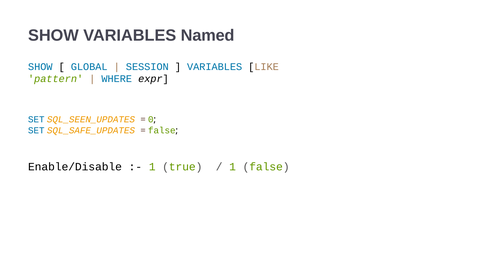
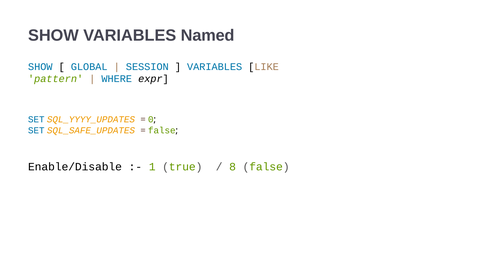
SQL_SEEN_UPDATES: SQL_SEEN_UPDATES -> SQL_YYYY_UPDATES
1 at (233, 167): 1 -> 8
